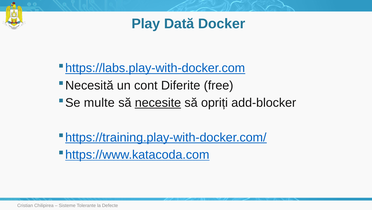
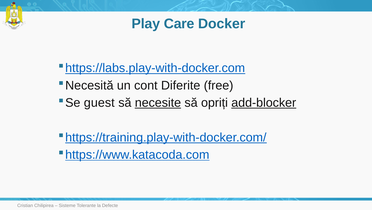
Dată: Dată -> Care
multe: multe -> guest
add-blocker underline: none -> present
